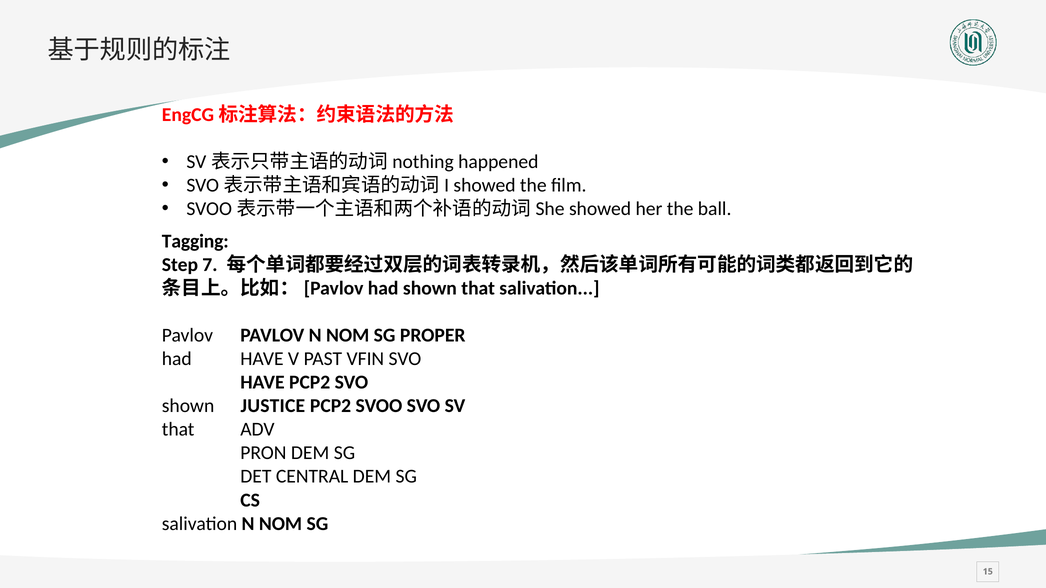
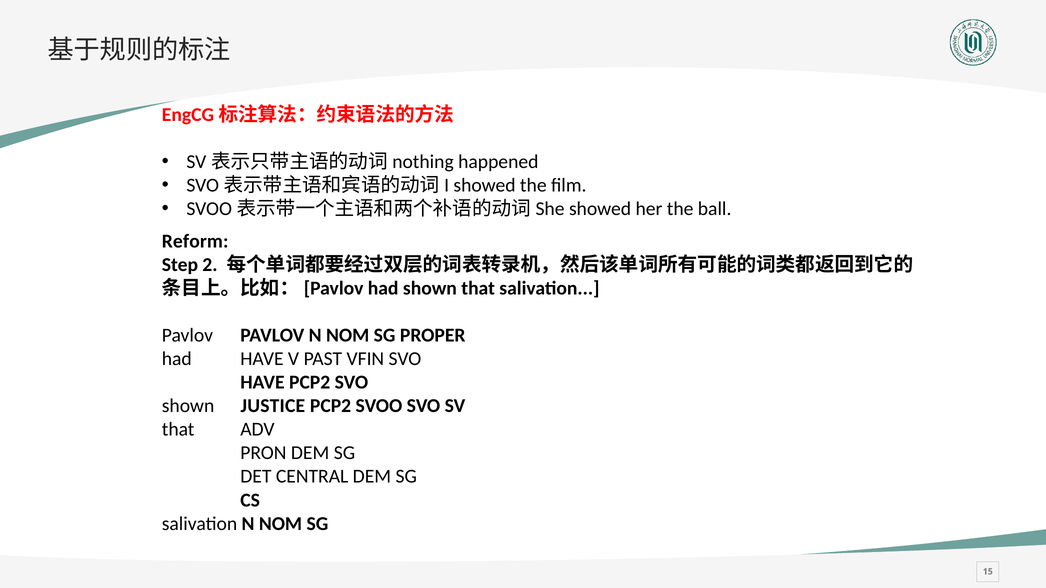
Tagging: Tagging -> Reform
7: 7 -> 2
